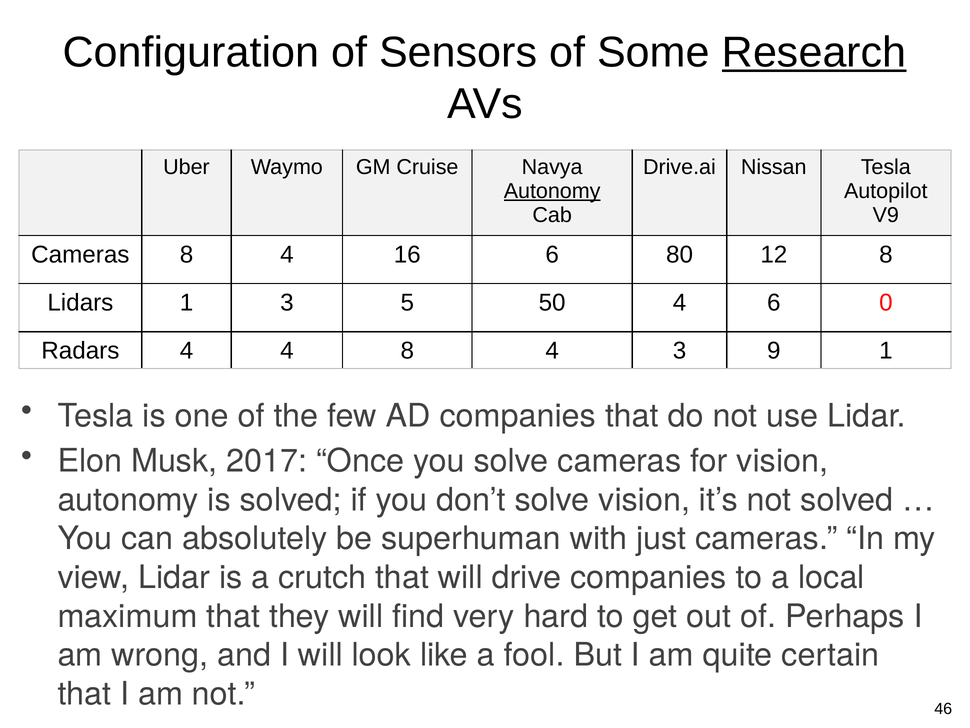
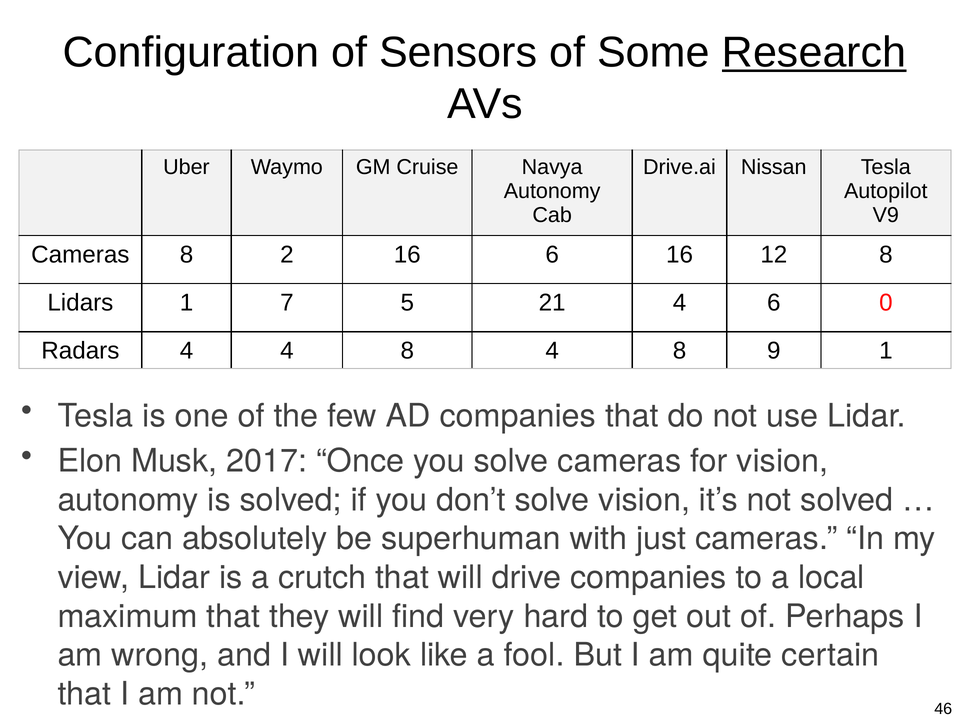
Autonomy at (552, 191) underline: present -> none
Cameras 8 4: 4 -> 2
6 80: 80 -> 16
1 3: 3 -> 7
50: 50 -> 21
8 4 3: 3 -> 8
